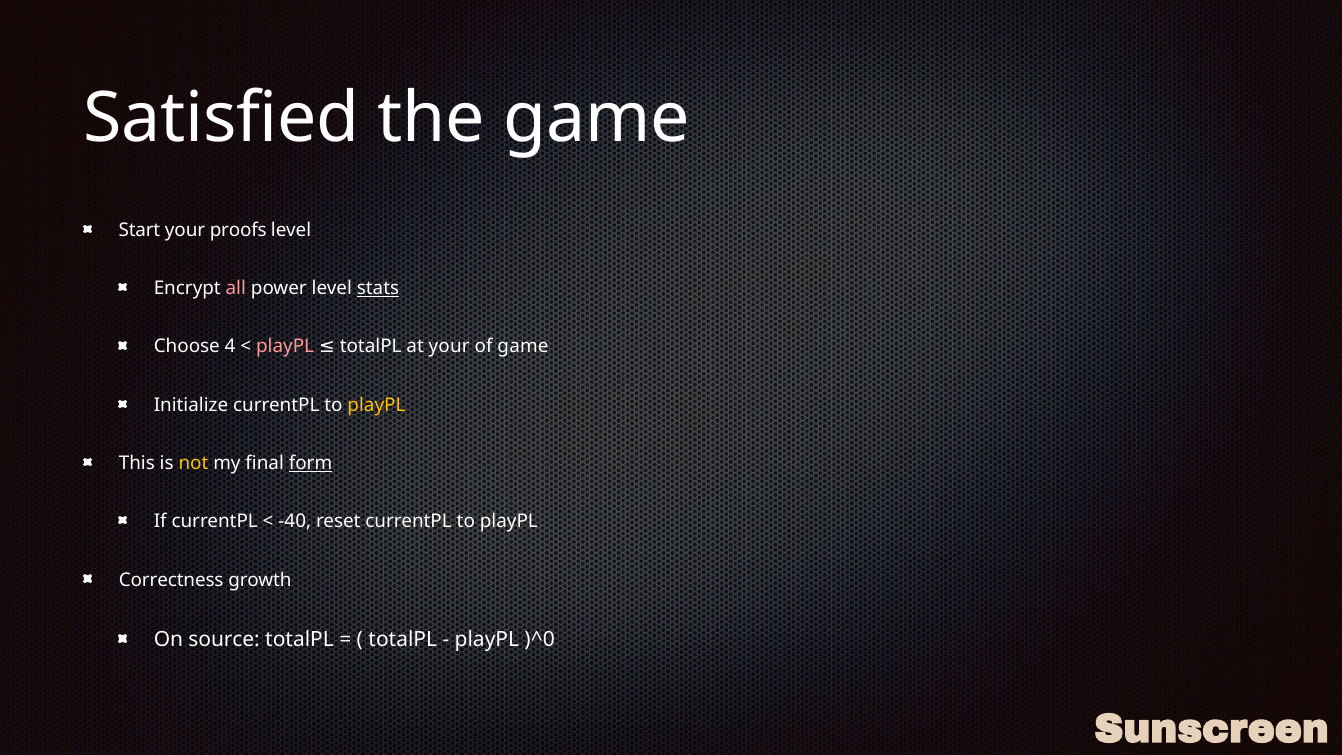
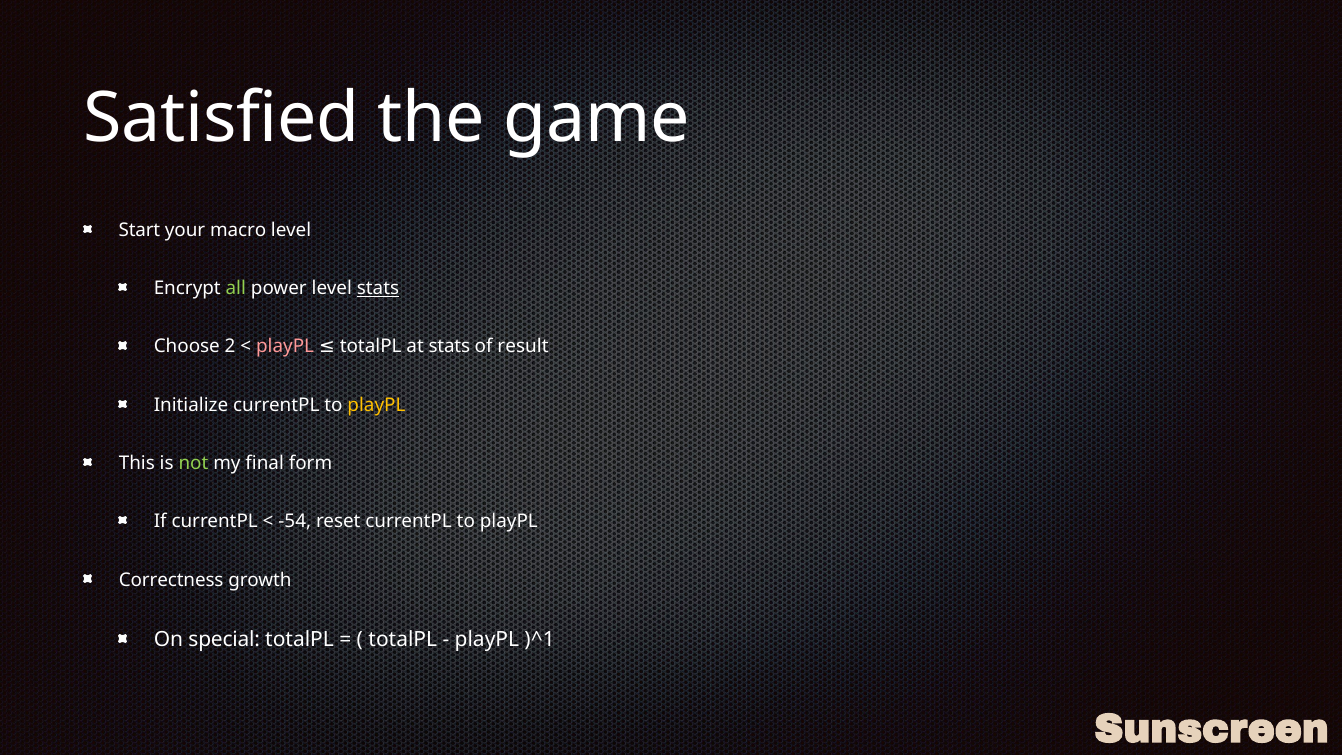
proofs: proofs -> macro
all colour: pink -> light green
4: 4 -> 2
at your: your -> stats
of game: game -> result
not colour: yellow -> light green
form underline: present -> none
-40: -40 -> -54
source: source -> special
)^0: )^0 -> )^1
